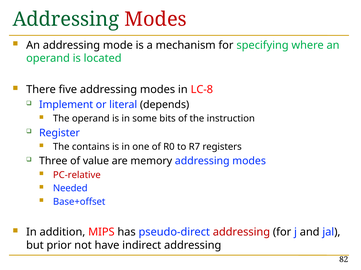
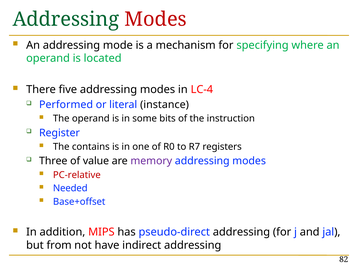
LC-8: LC-8 -> LC-4
Implement: Implement -> Performed
depends: depends -> instance
memory colour: black -> purple
addressing at (241, 233) colour: red -> black
prior: prior -> from
